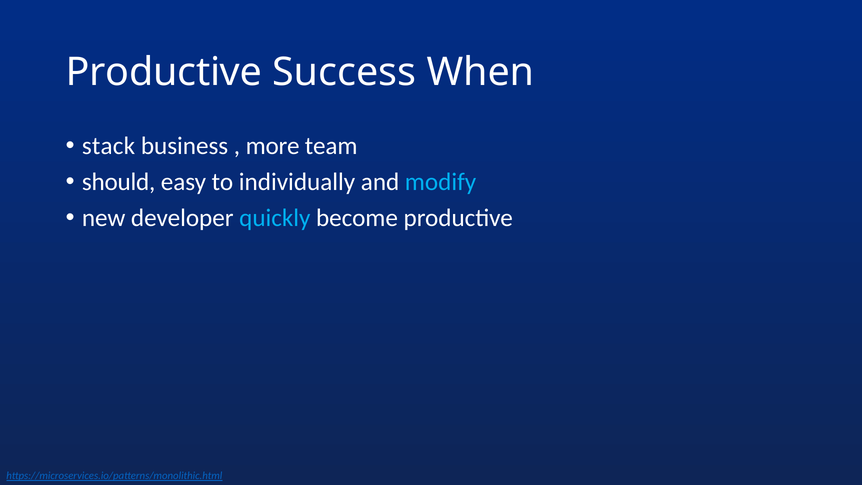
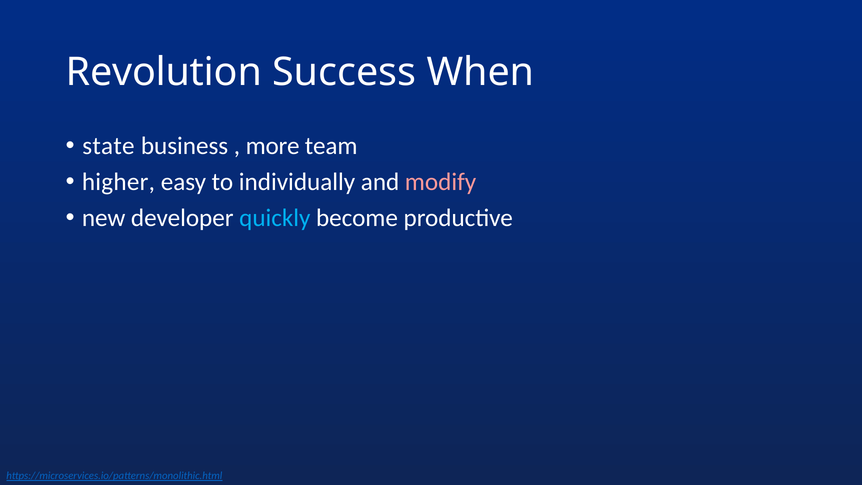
Productive at (164, 72): Productive -> Revolution
stack: stack -> state
should: should -> higher
modify colour: light blue -> pink
